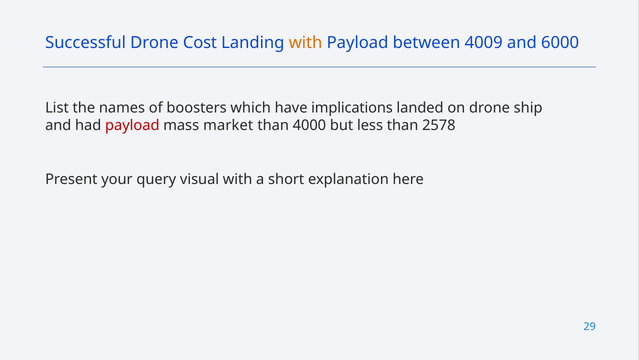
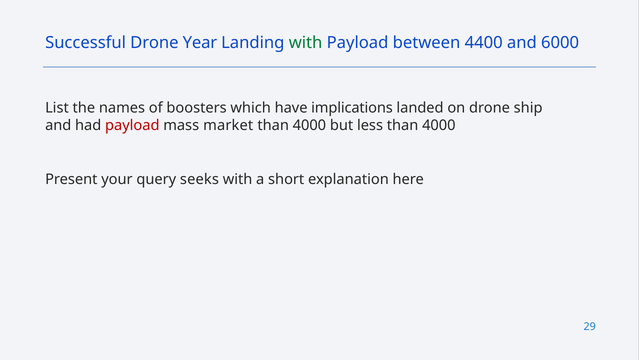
Cost: Cost -> Year
with at (306, 43) colour: orange -> green
4009: 4009 -> 4400
less than 2578: 2578 -> 4000
visual: visual -> seeks
